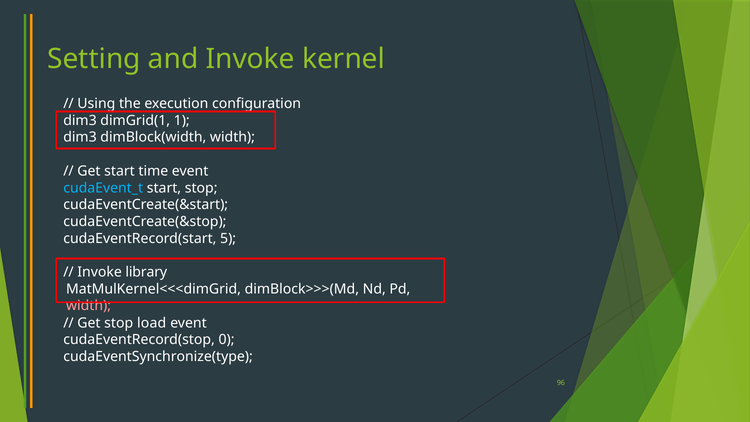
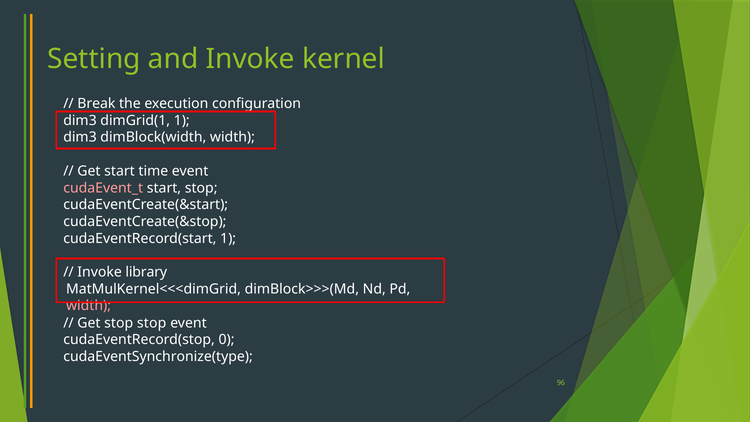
Using: Using -> Break
cudaEvent_t colour: light blue -> pink
cudaEventRecord(start 5: 5 -> 1
stop load: load -> stop
